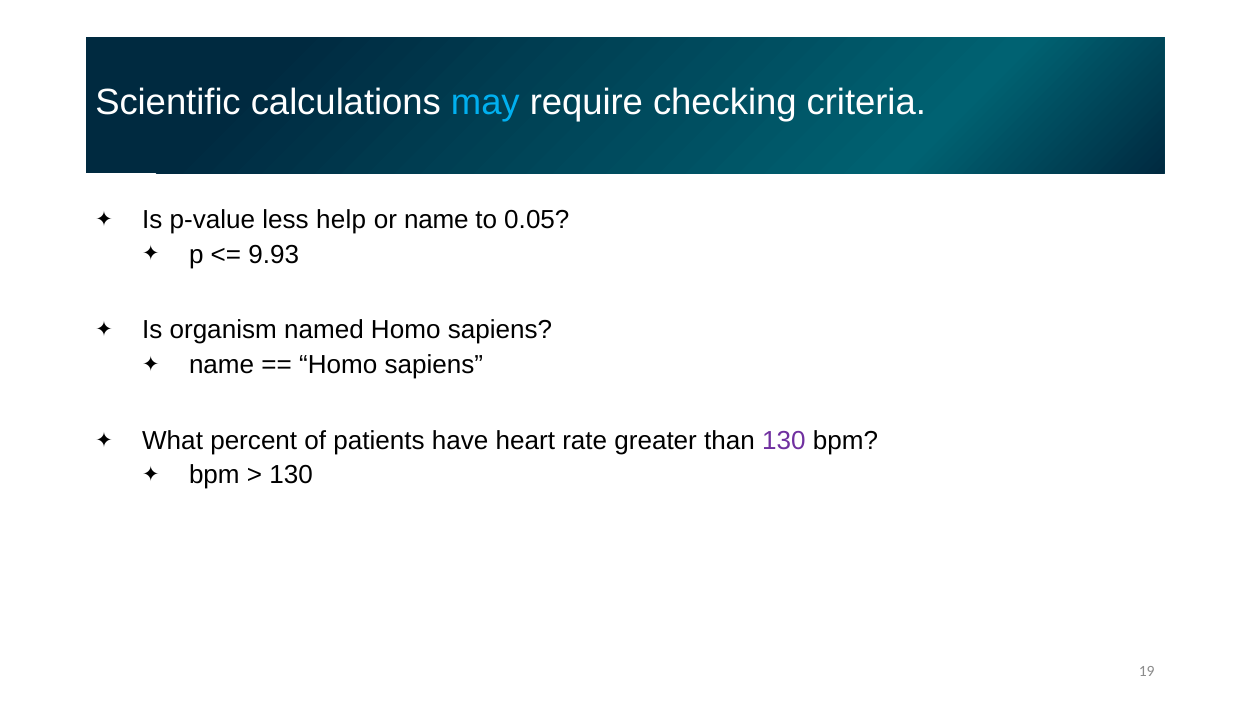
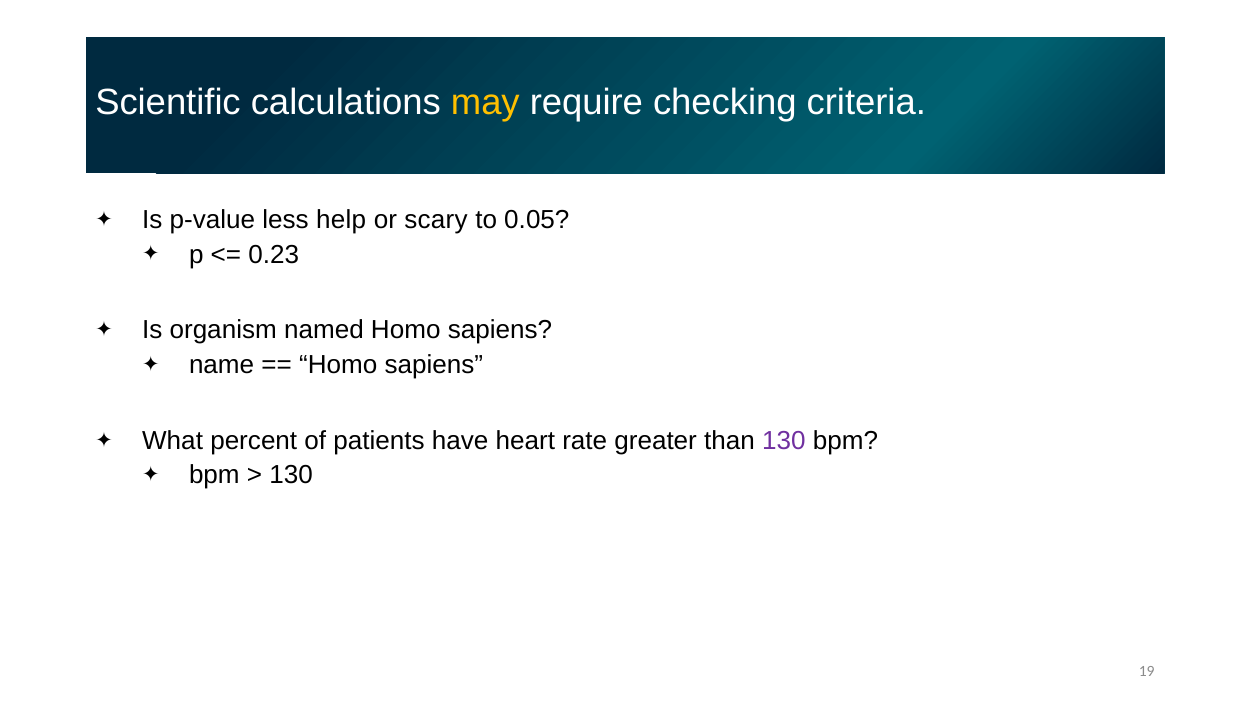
may colour: light blue -> yellow
or name: name -> scary
9.93: 9.93 -> 0.23
